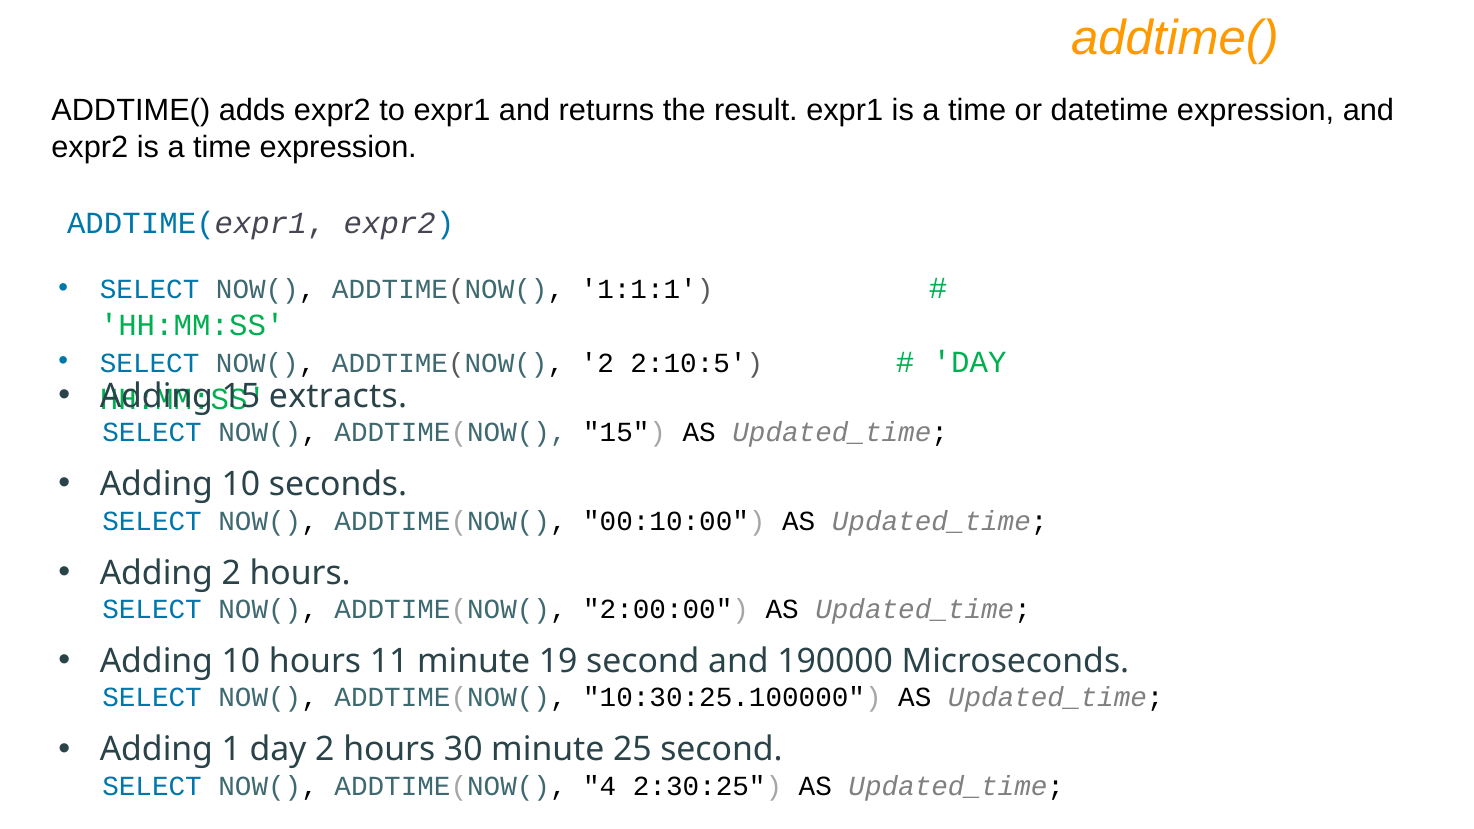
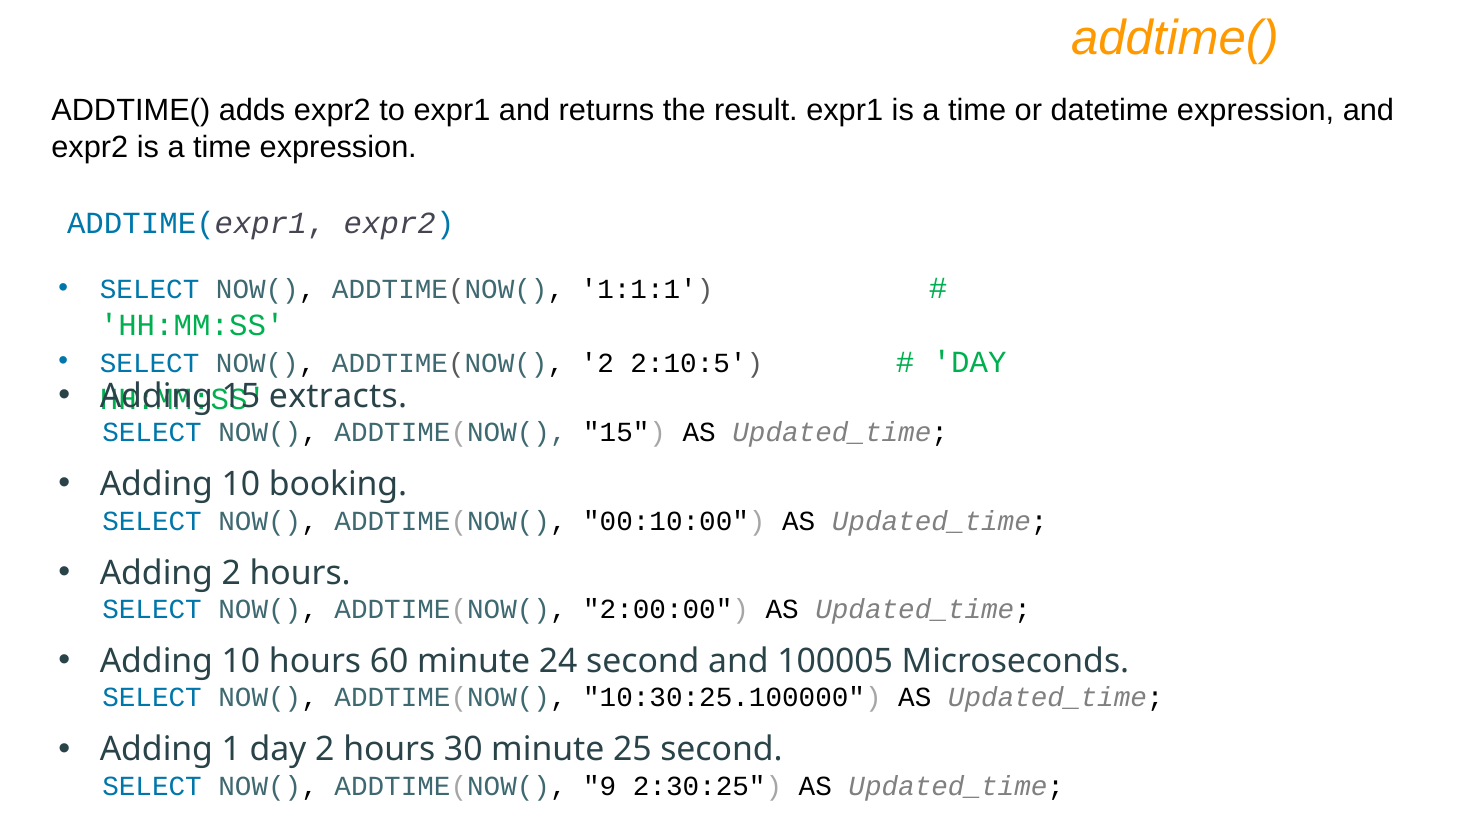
seconds: seconds -> booking
11: 11 -> 60
19: 19 -> 24
190000: 190000 -> 100005
4: 4 -> 9
